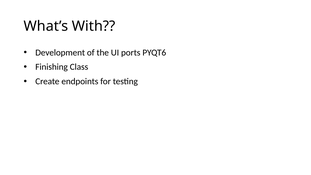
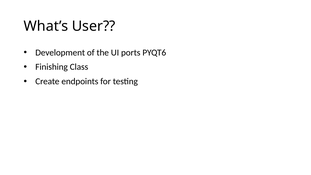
With: With -> User
